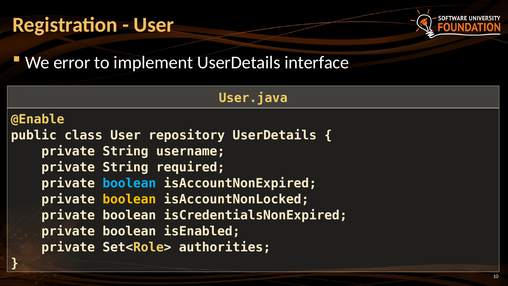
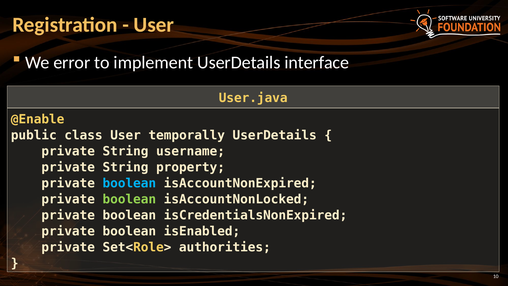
repository: repository -> temporally
required: required -> property
boolean at (129, 199) colour: yellow -> light green
